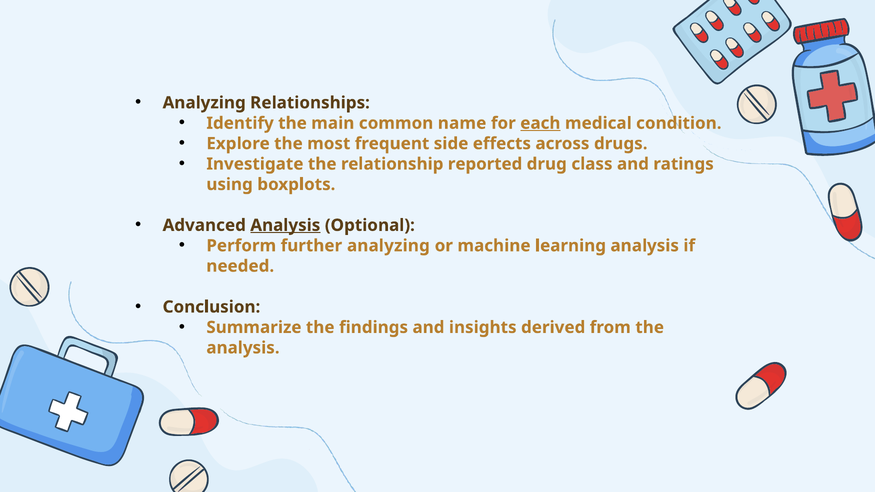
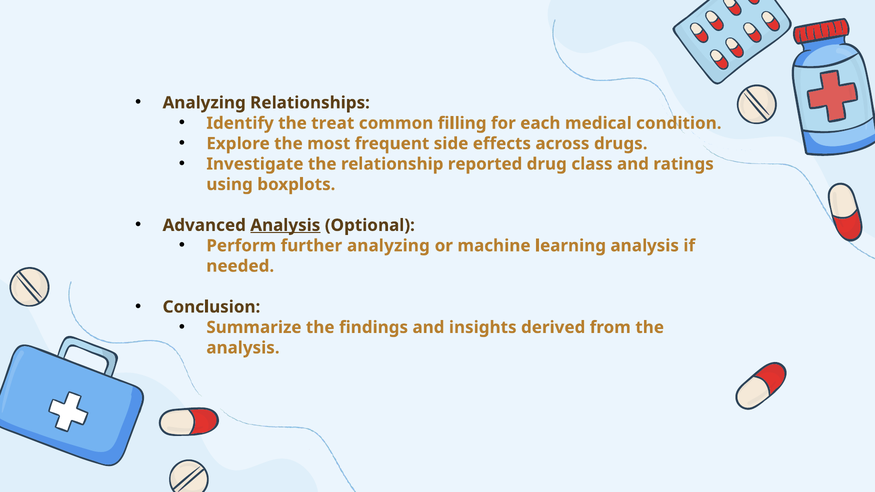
main: main -> treat
name: name -> filling
each underline: present -> none
